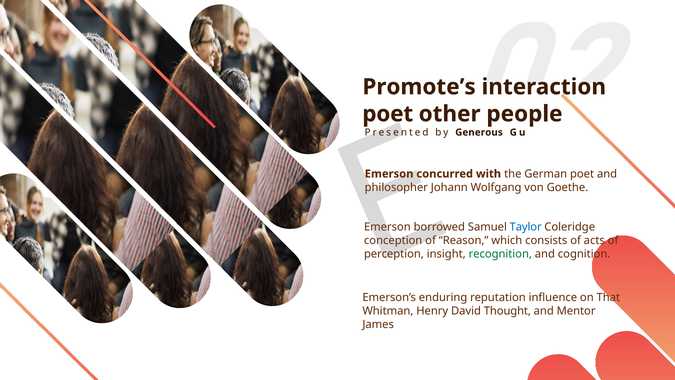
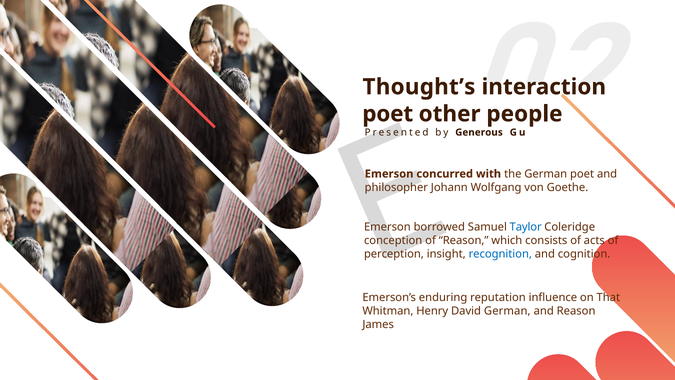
Promote’s: Promote’s -> Thought’s
recognition colour: green -> blue
Thought at (507, 311): Thought -> German
and Mentor: Mentor -> Reason
